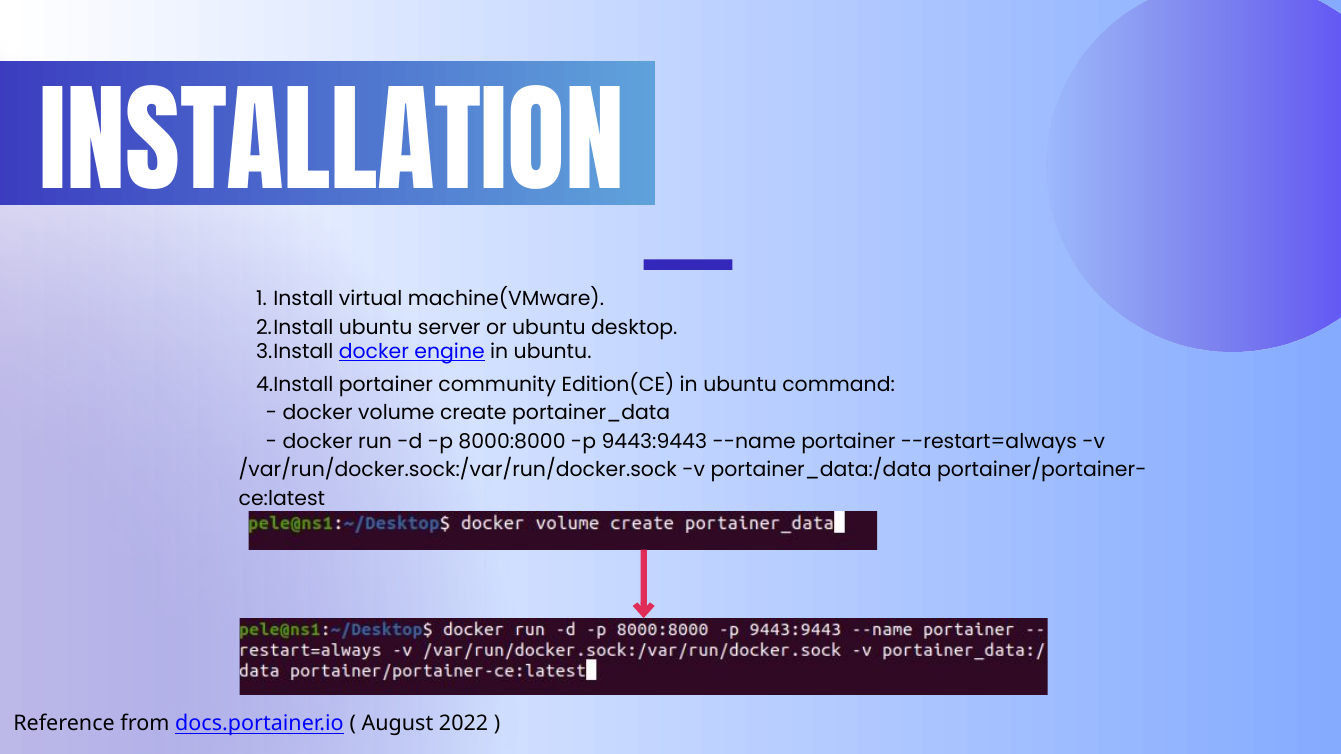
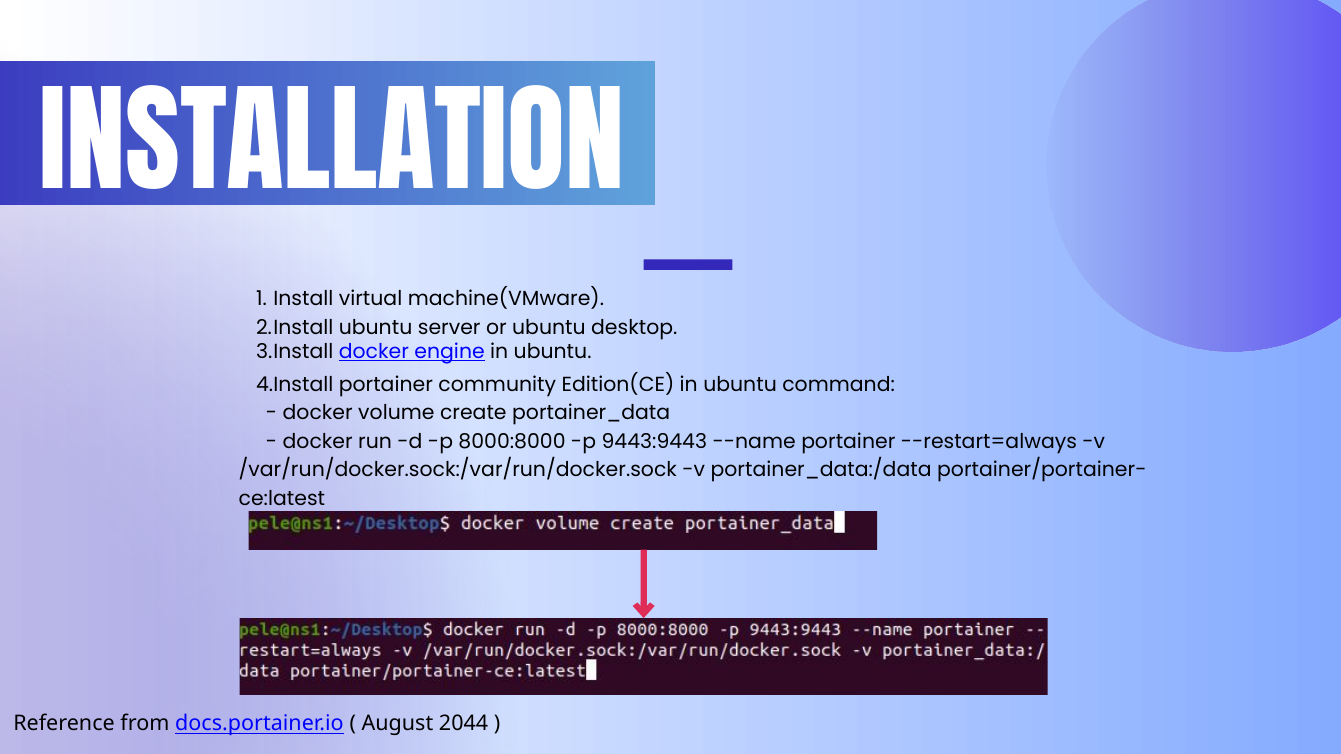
2022: 2022 -> 2044
